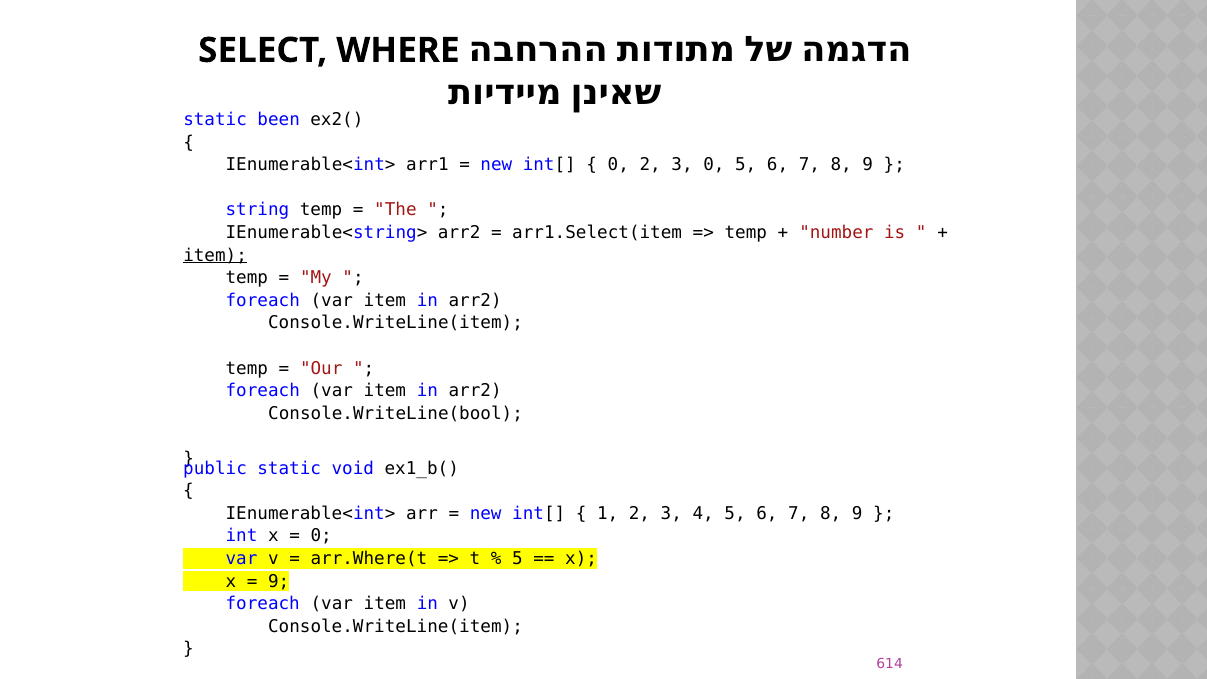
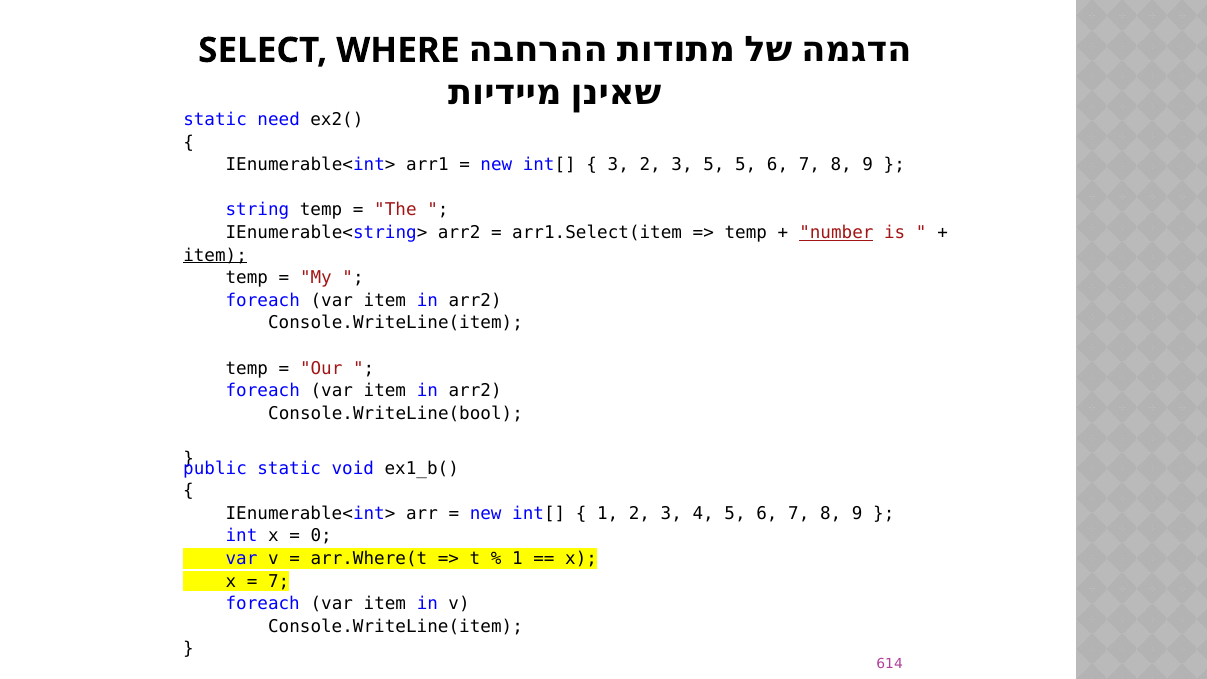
been: been -> need
0 at (618, 165): 0 -> 3
3 0: 0 -> 5
number underline: none -> present
5 at (517, 559): 5 -> 1
9 at (279, 581): 9 -> 7
